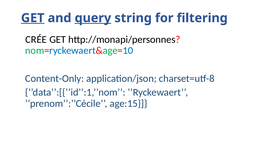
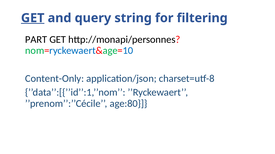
query underline: present -> none
CRÉE: CRÉE -> PART
age:15: age:15 -> age:80
